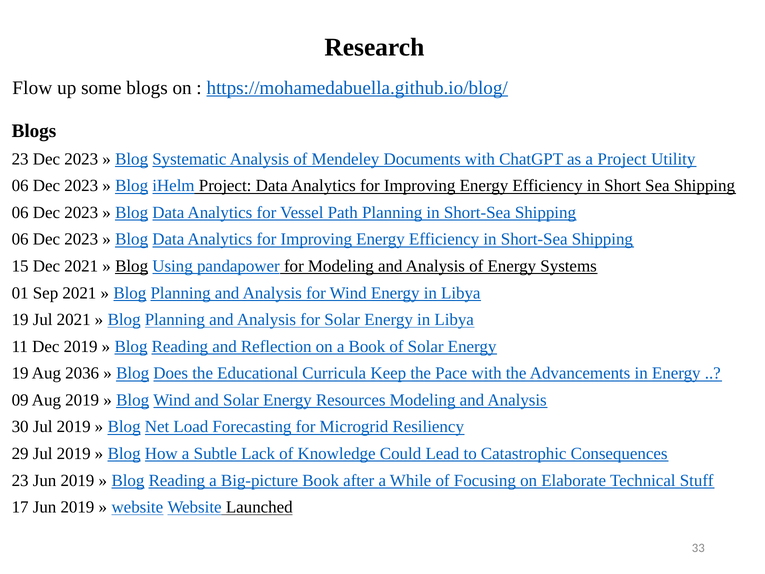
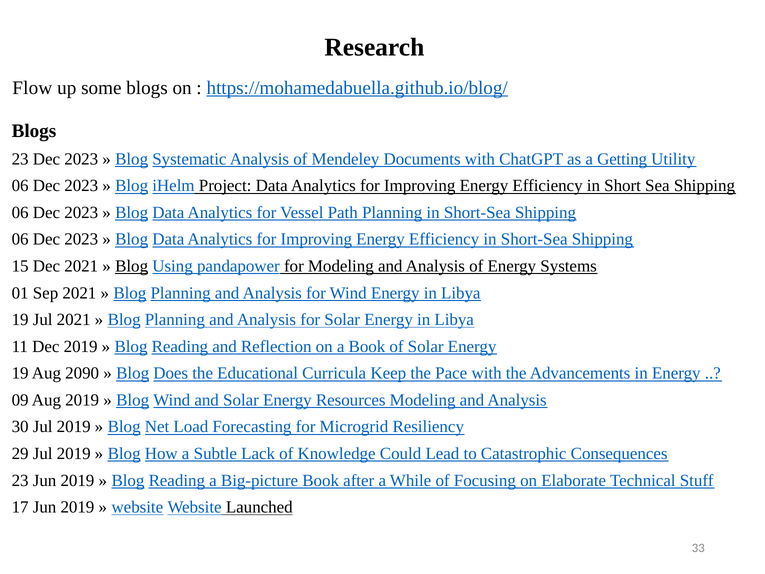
a Project: Project -> Getting
2036: 2036 -> 2090
